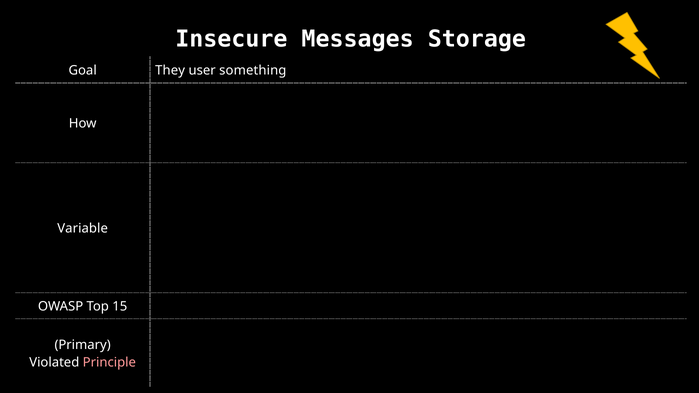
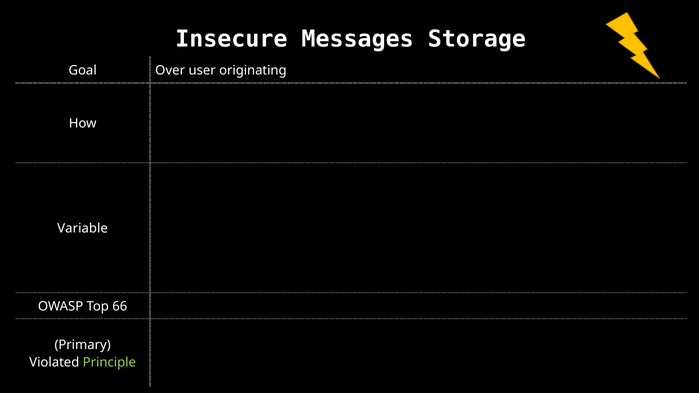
They: They -> Over
something: something -> originating
15: 15 -> 66
Principle colour: pink -> light green
